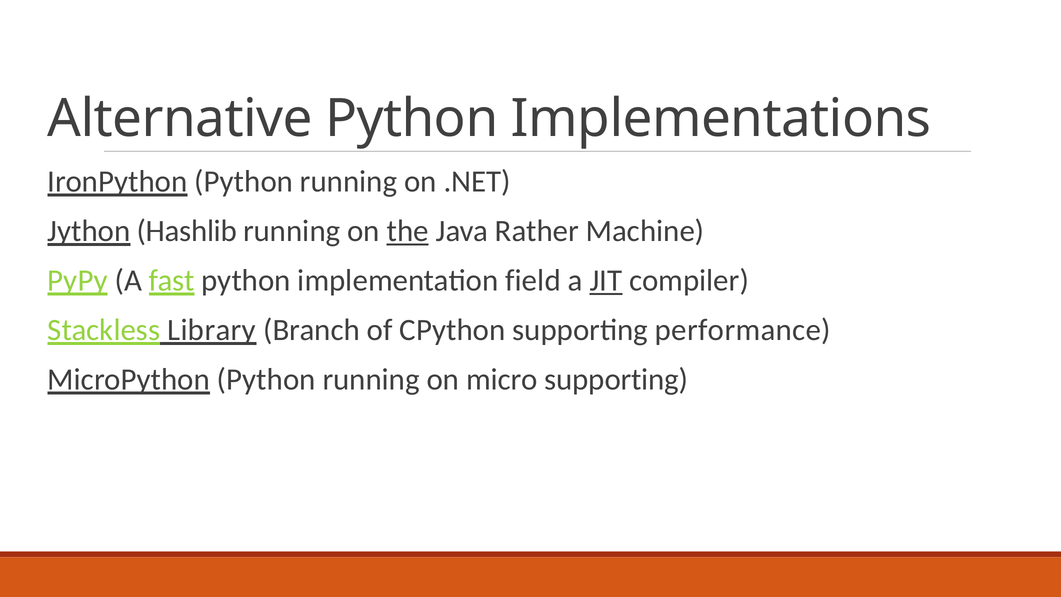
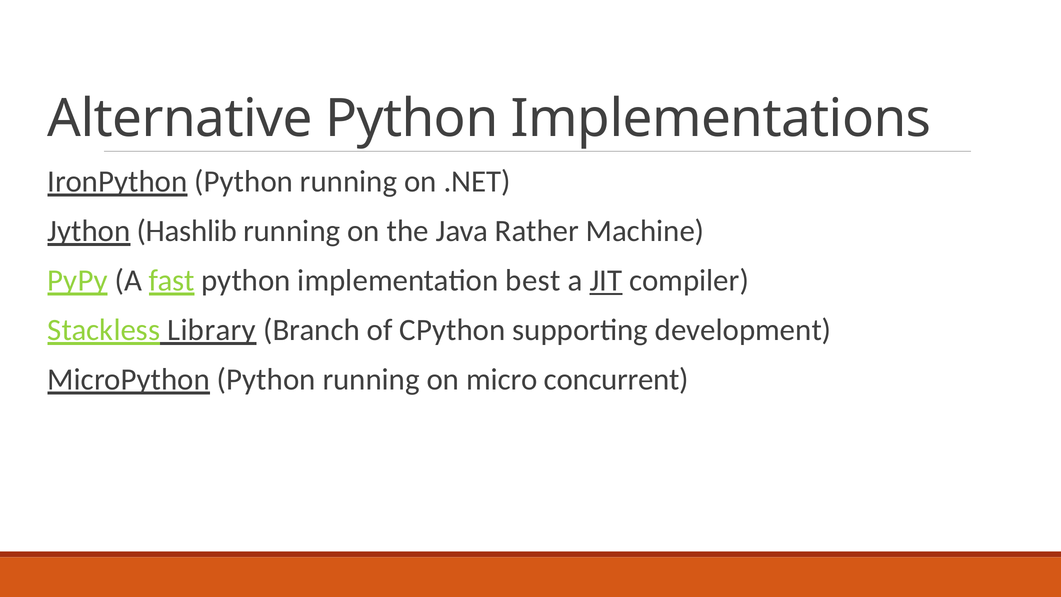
the underline: present -> none
field: field -> best
performance: performance -> development
micro supporting: supporting -> concurrent
